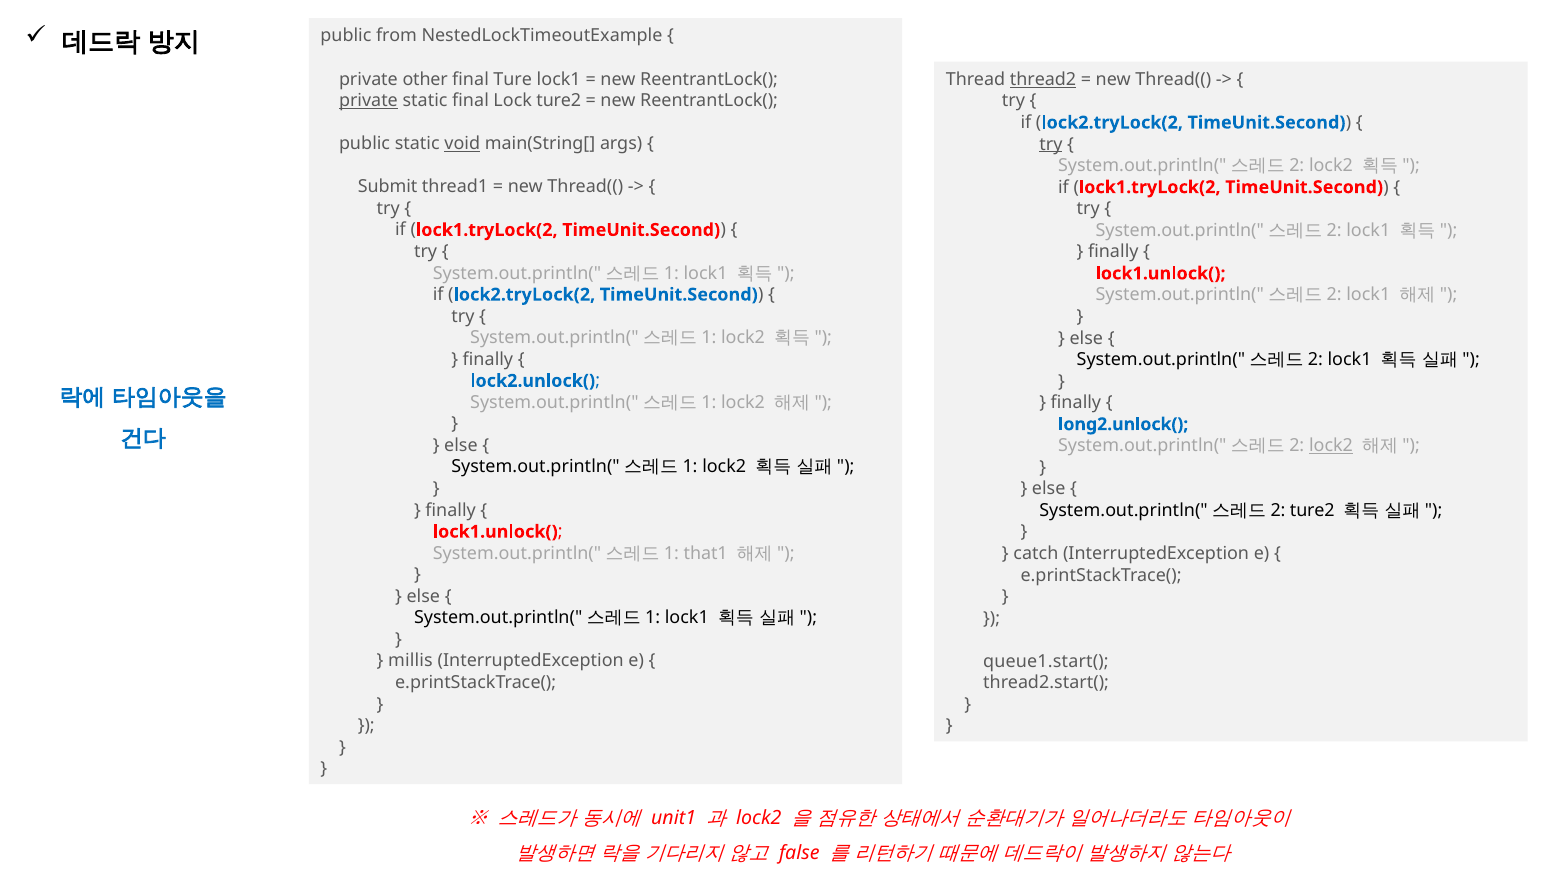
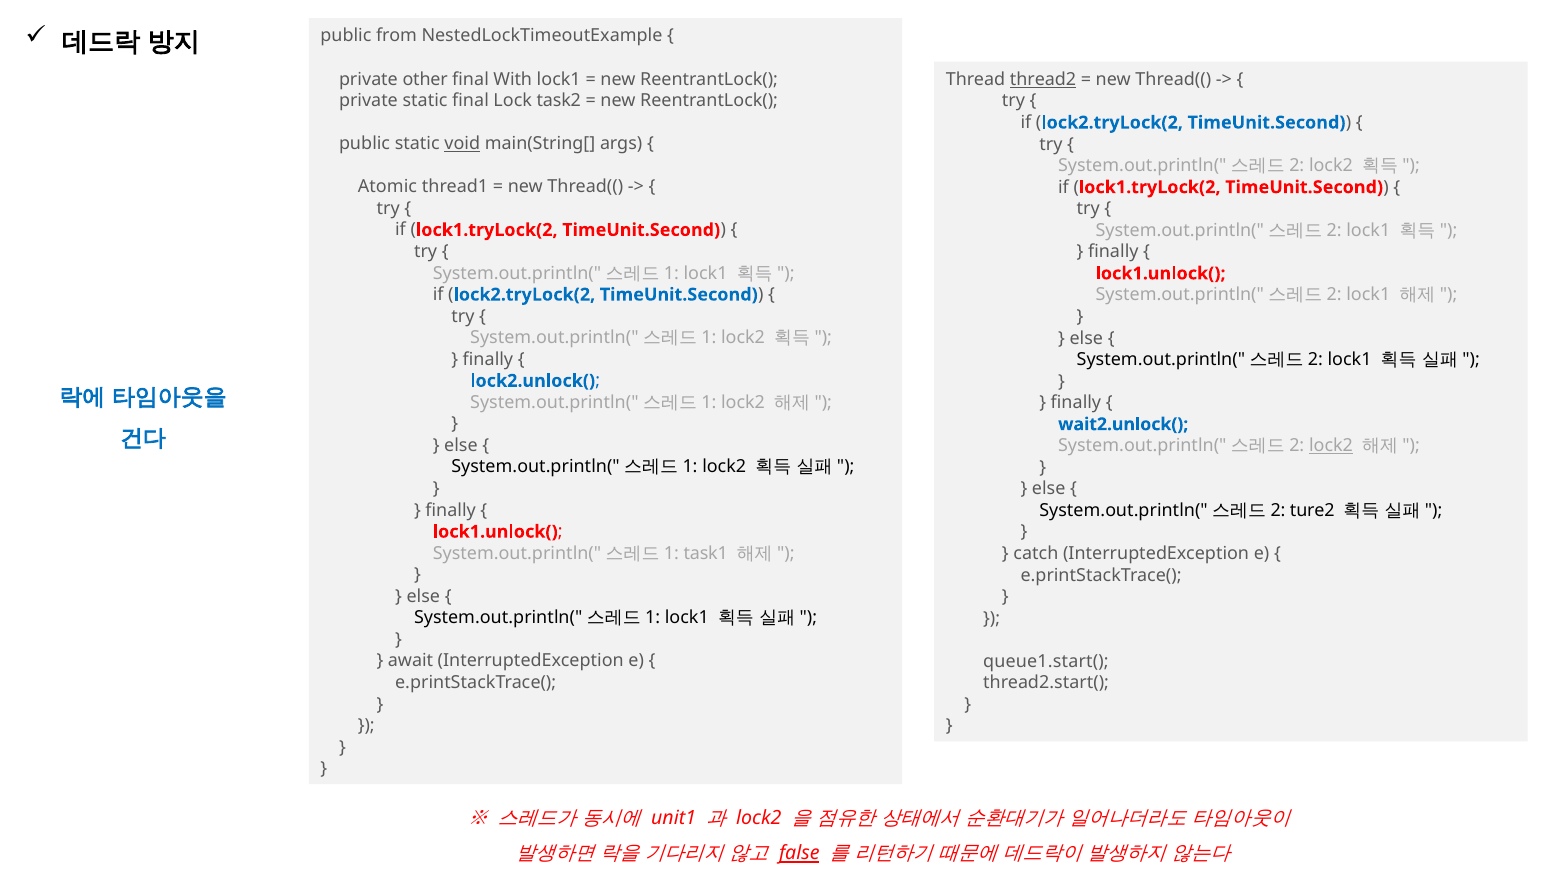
Ture: Ture -> With
private at (368, 101) underline: present -> none
Lock ture2: ture2 -> task2
try at (1051, 144) underline: present -> none
Submit: Submit -> Atomic
long2.unlock(: long2.unlock( -> wait2.unlock(
that1: that1 -> task1
millis: millis -> await
false underline: none -> present
